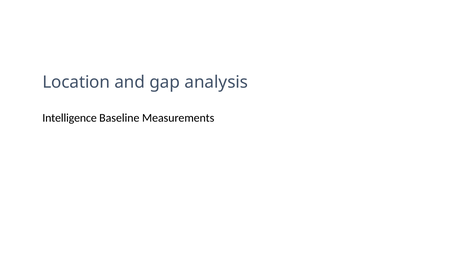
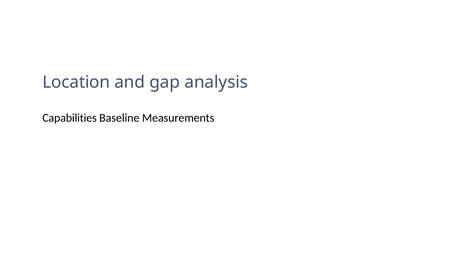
Intelligence: Intelligence -> Capabilities
